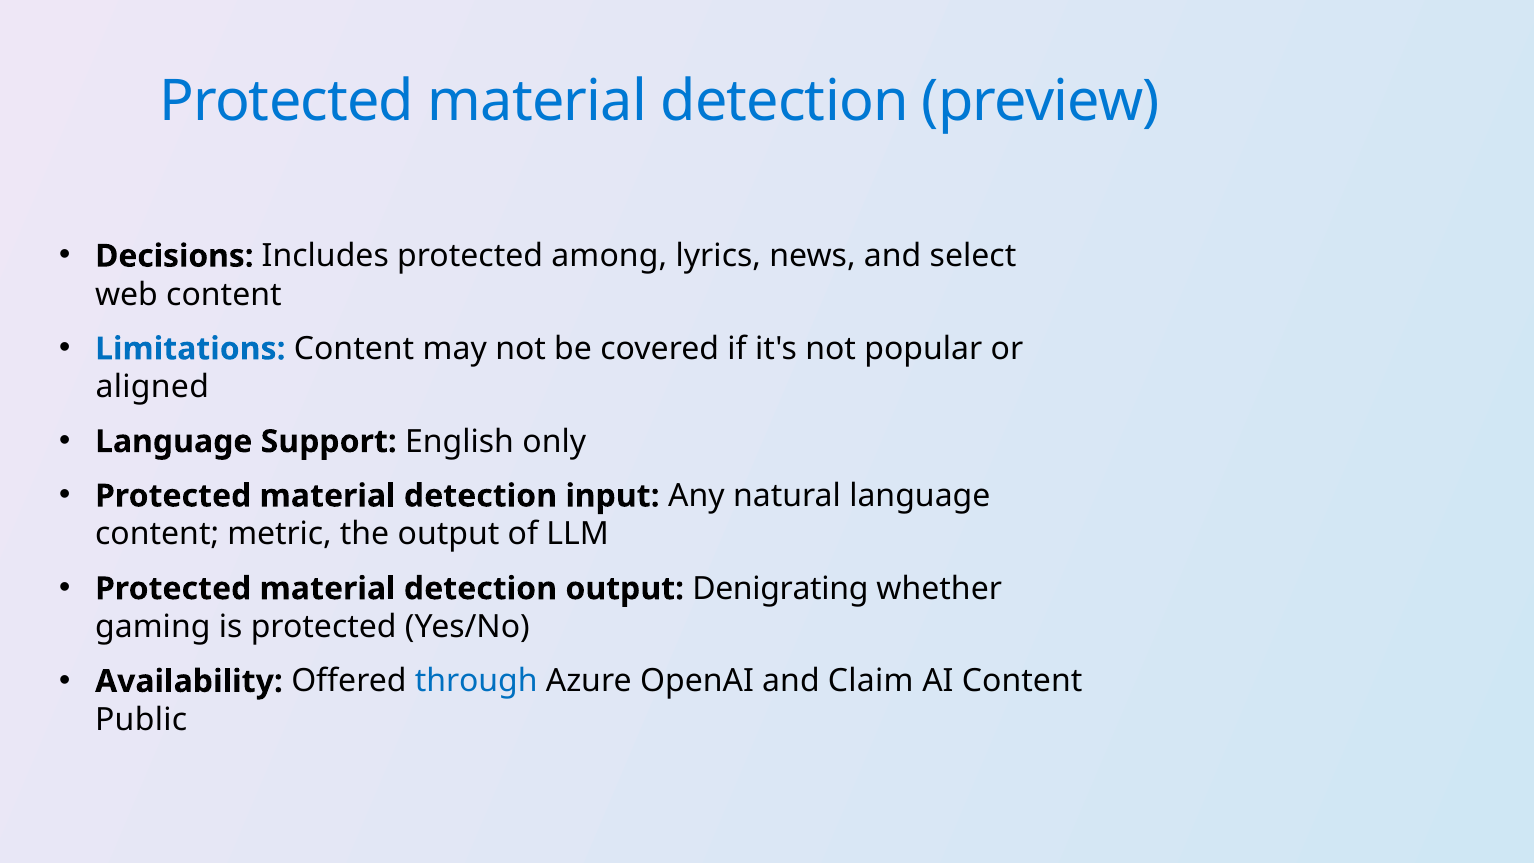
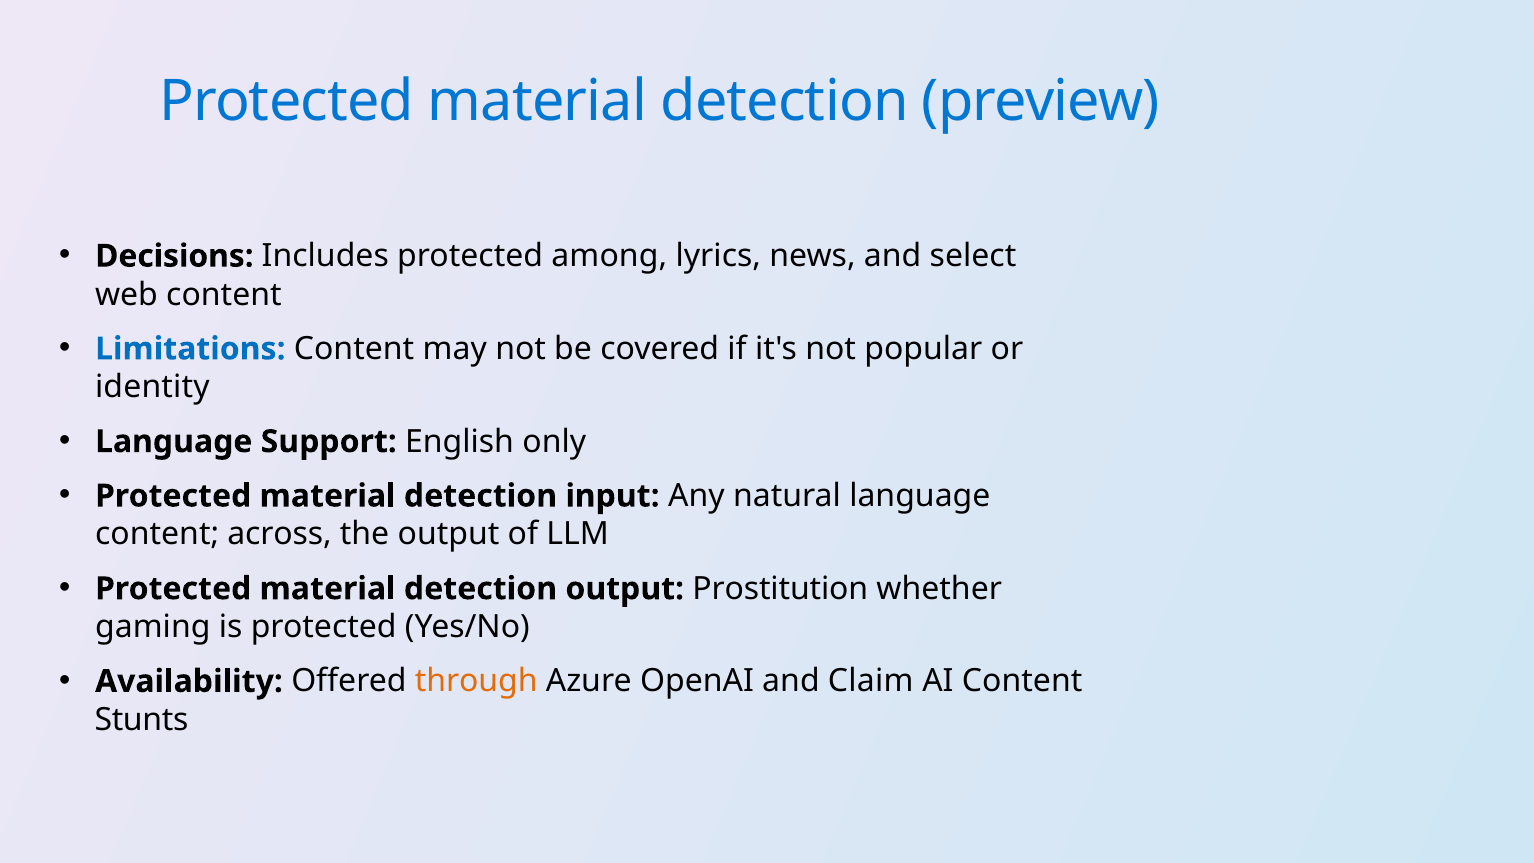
aligned: aligned -> identity
metric: metric -> across
Denigrating: Denigrating -> Prostitution
through colour: blue -> orange
Public: Public -> Stunts
